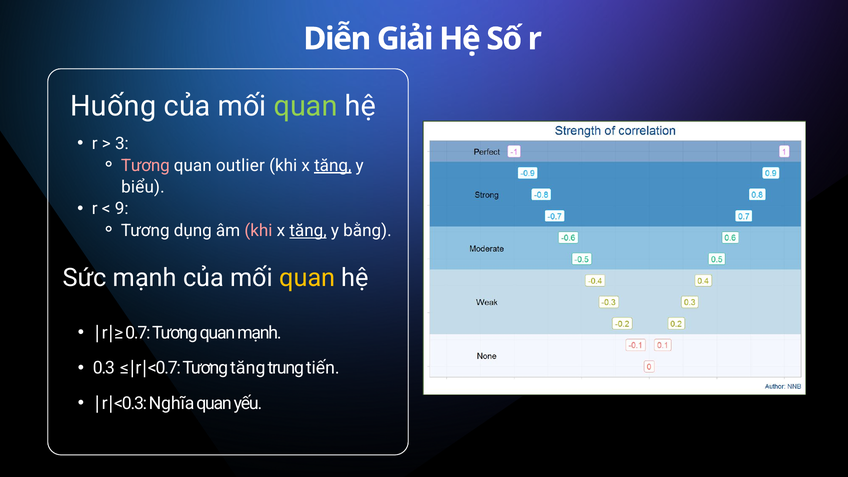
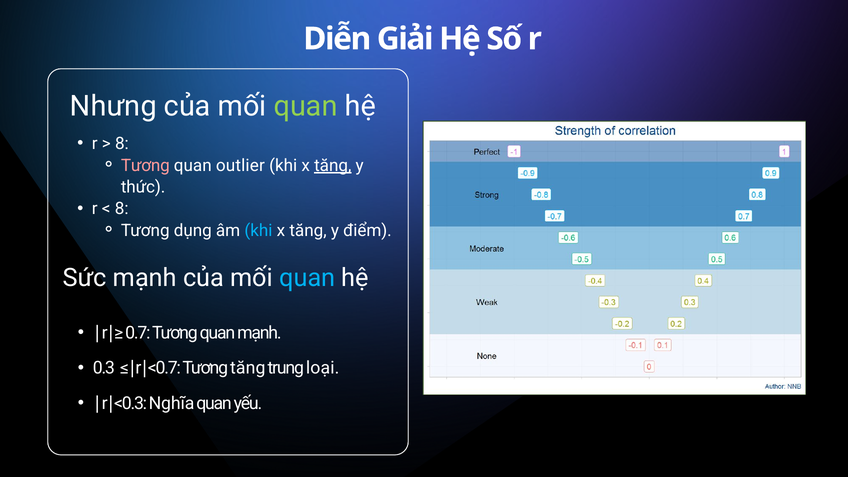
Huống: Huống -> Nhưng
3 at (122, 144): 3 -> 8
biểu: biểu -> thức
9 at (122, 209): 9 -> 8
khi at (258, 230) colour: pink -> light blue
tăng at (308, 230) underline: present -> none
bằng: bằng -> điểm
quan at (307, 278) colour: yellow -> light blue
tiến: tiến -> loại
